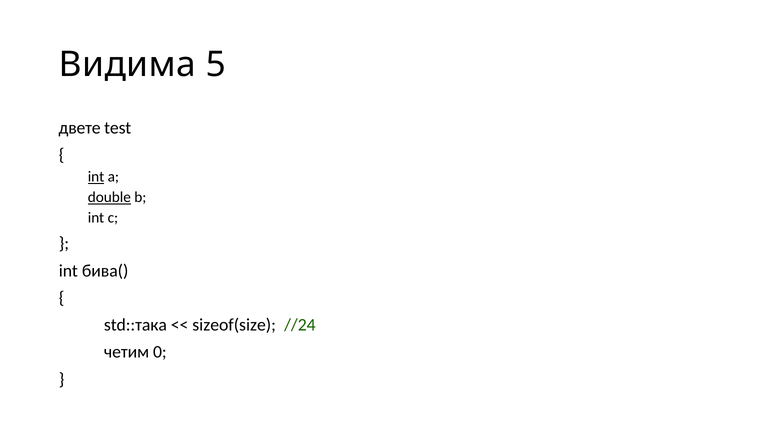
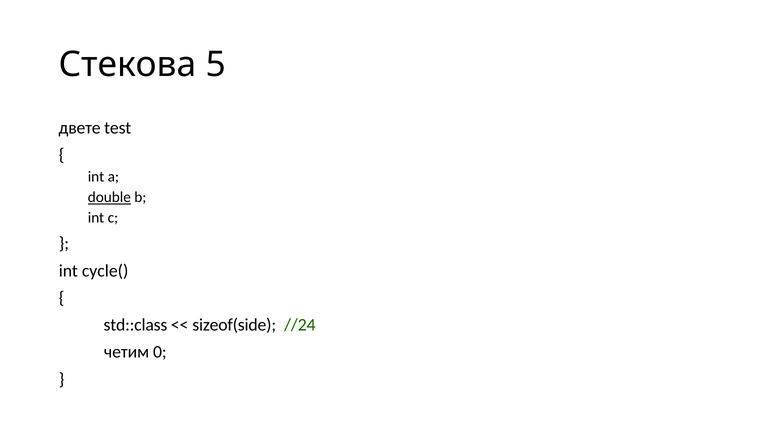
Видима: Видима -> Стекова
int at (96, 177) underline: present -> none
бива(: бива( -> cycle(
std::така: std::така -> std::class
sizeof(size: sizeof(size -> sizeof(side
